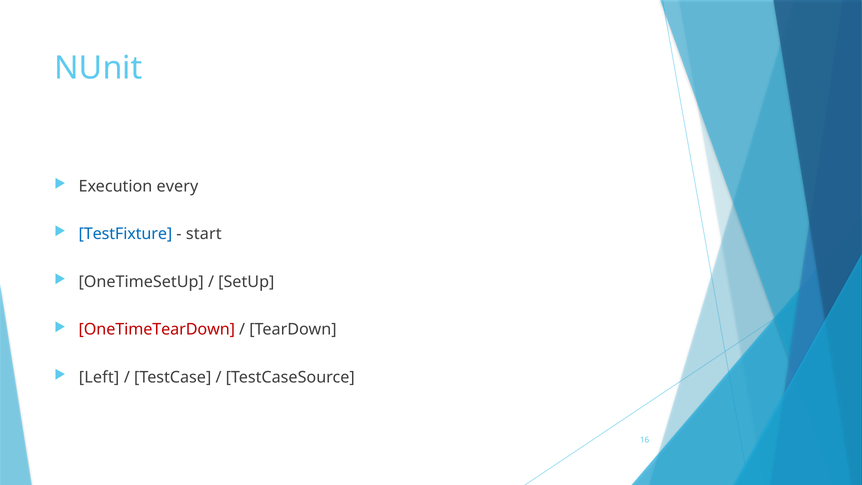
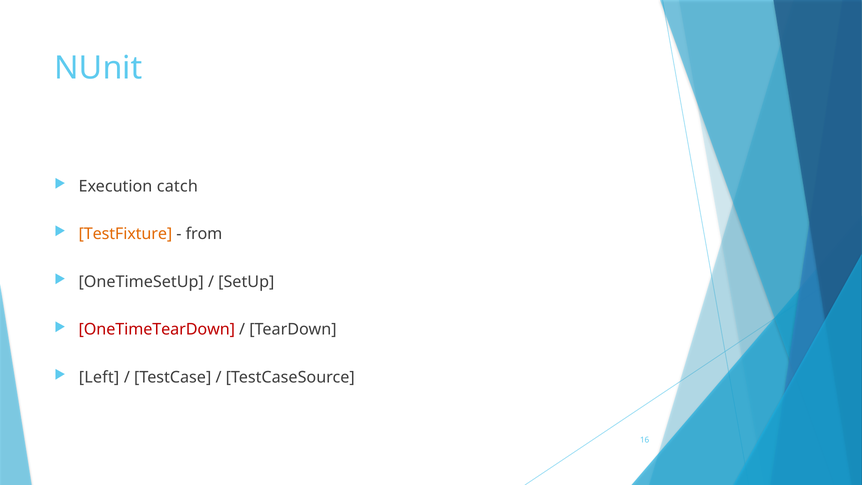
every: every -> catch
TestFixture colour: blue -> orange
start: start -> from
